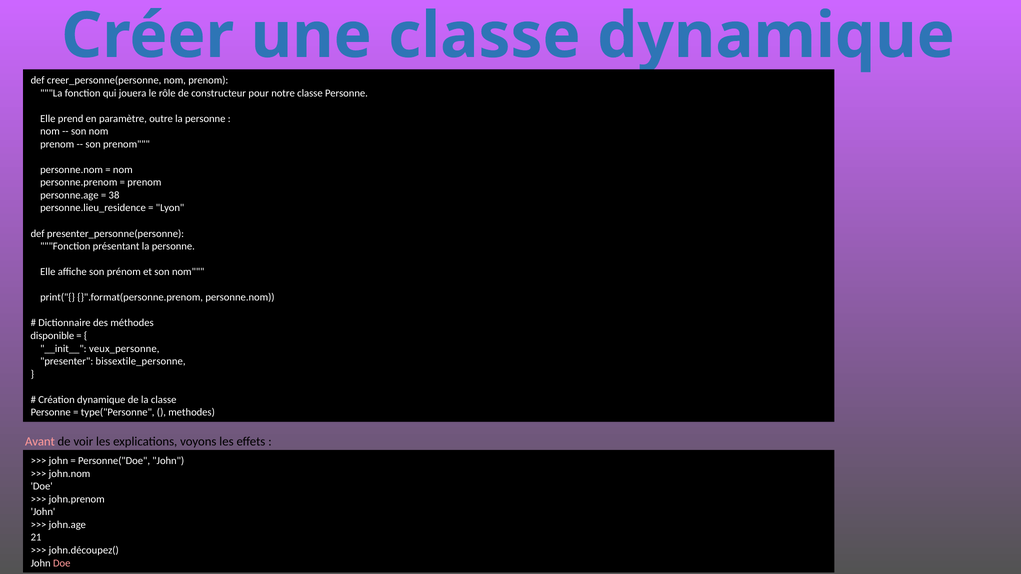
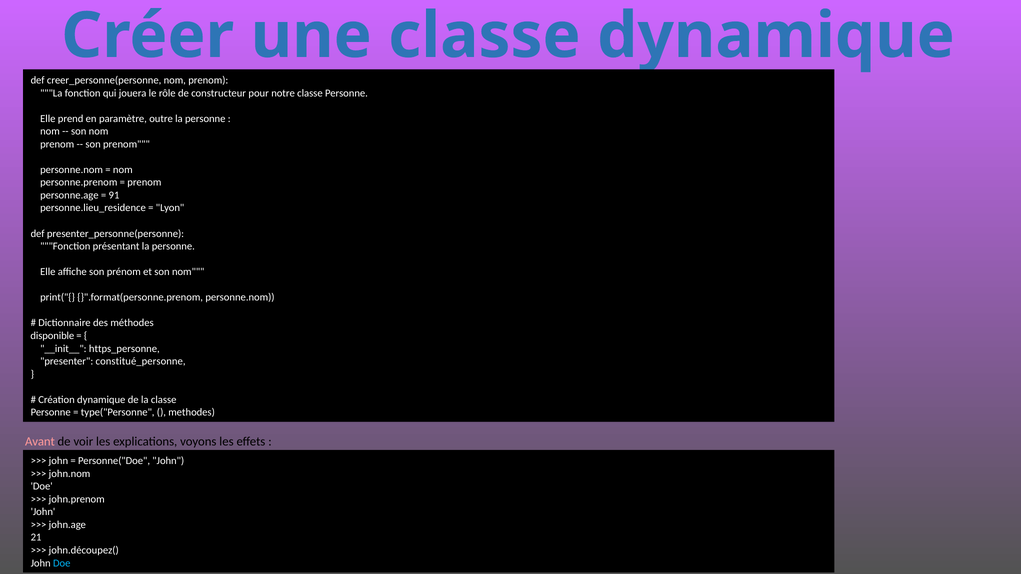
38: 38 -> 91
veux_personne: veux_personne -> https_personne
bissextile_personne: bissextile_personne -> constitué_personne
Doe at (62, 563) colour: pink -> light blue
